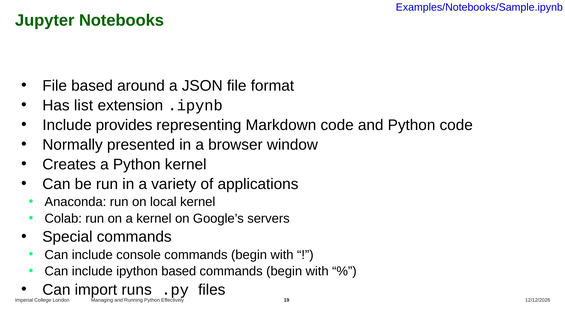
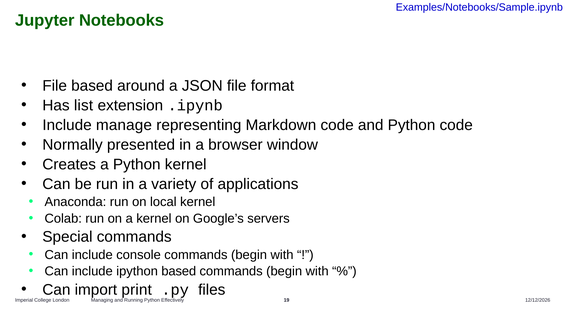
provides: provides -> manage
runs: runs -> print
